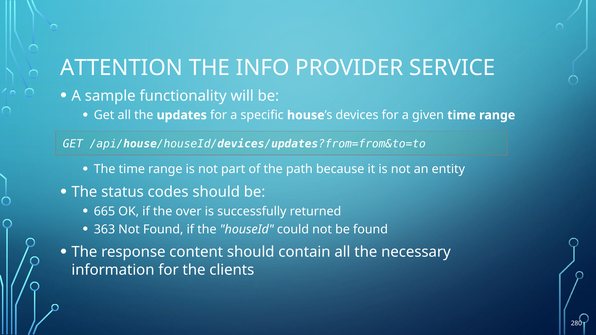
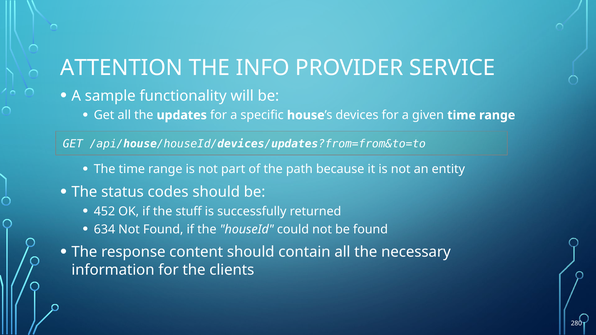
665: 665 -> 452
over: over -> stuff
363: 363 -> 634
